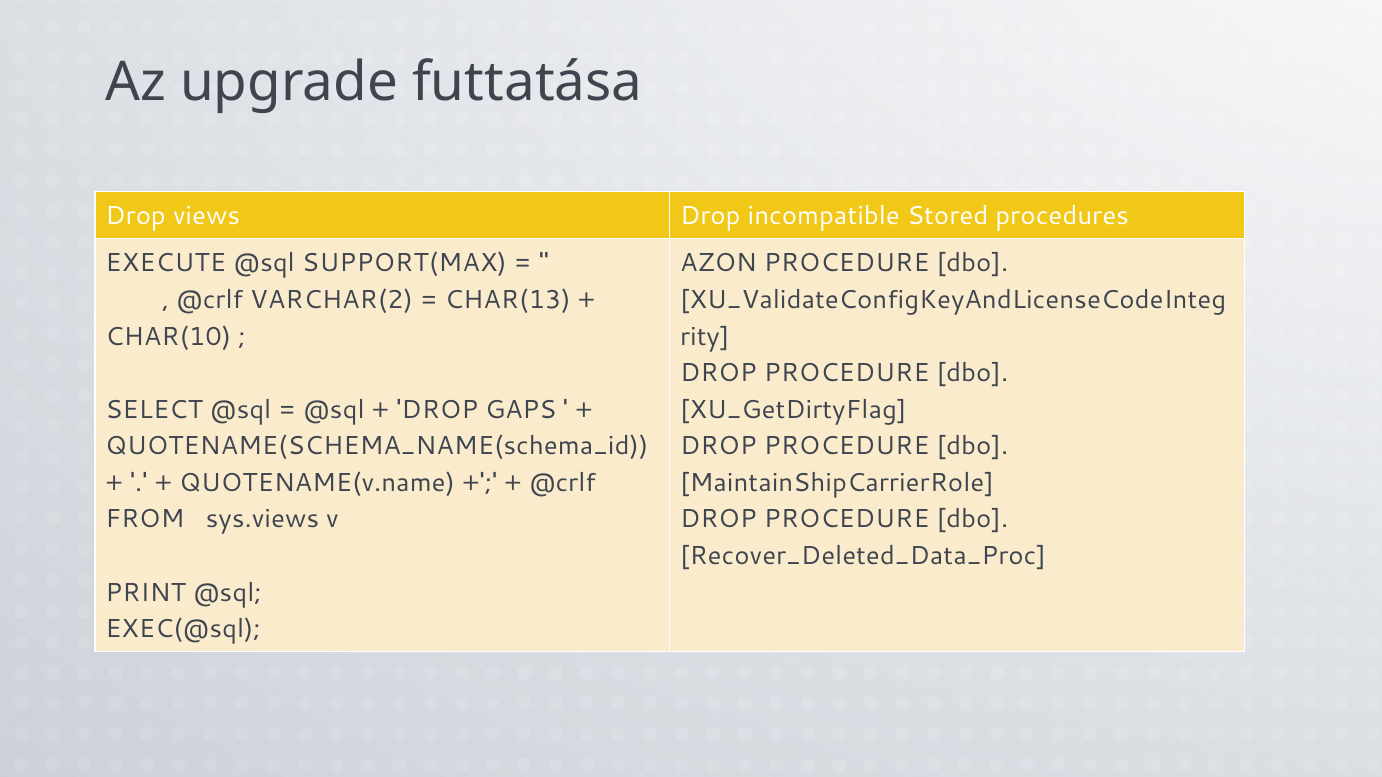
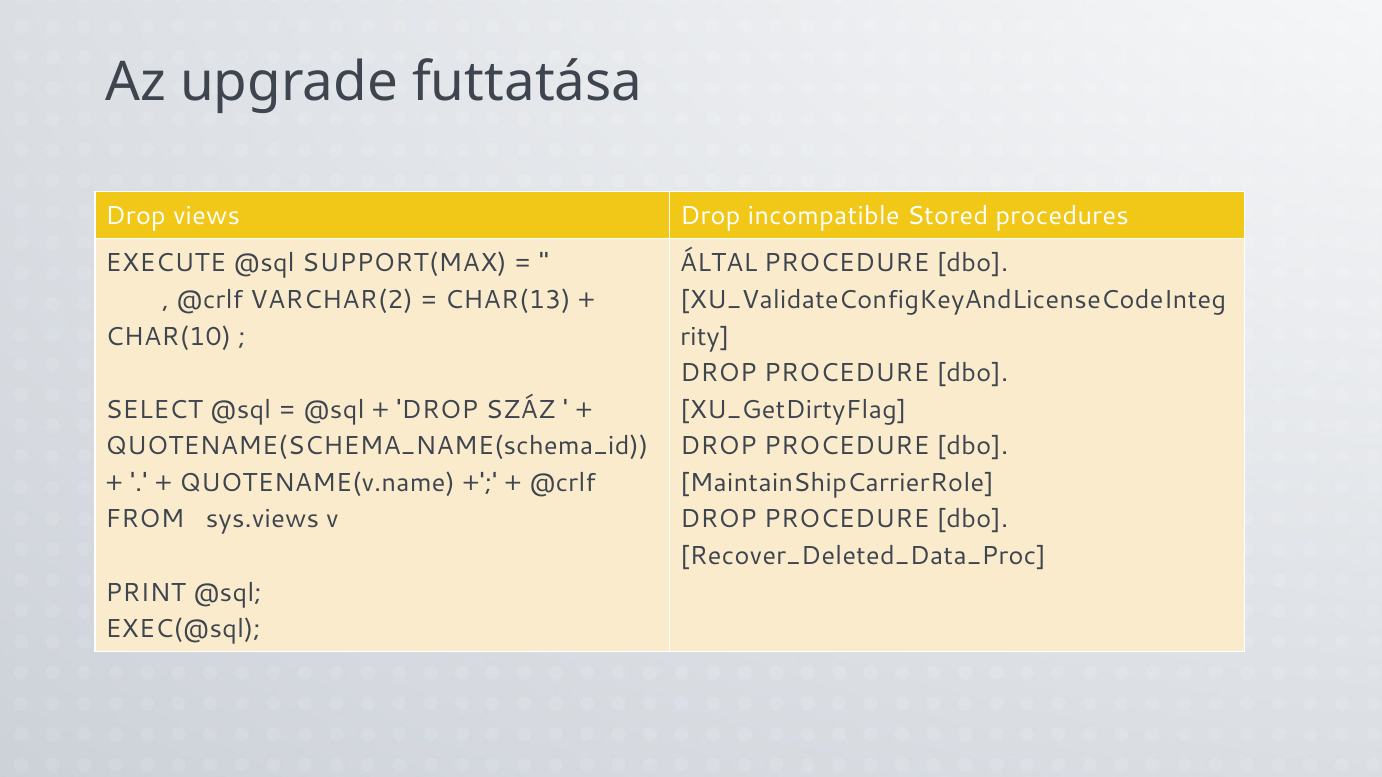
AZON: AZON -> ÁLTAL
GAPS: GAPS -> SZÁZ
